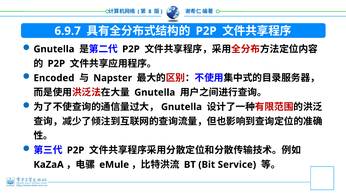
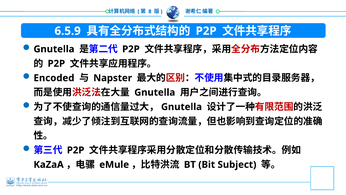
6.9.7: 6.9.7 -> 6.5.9
Service: Service -> Subject
